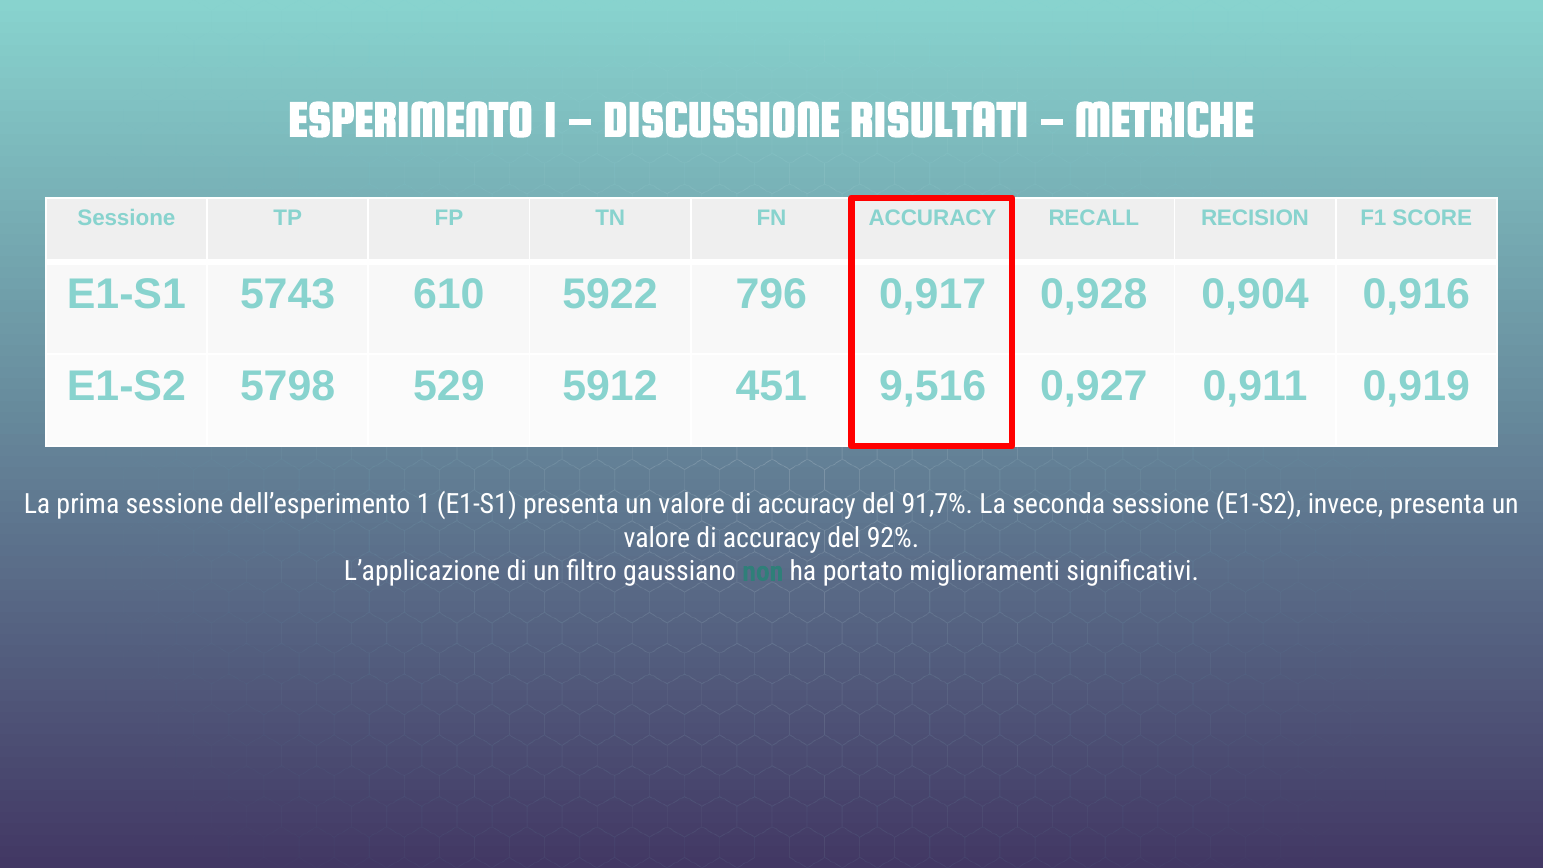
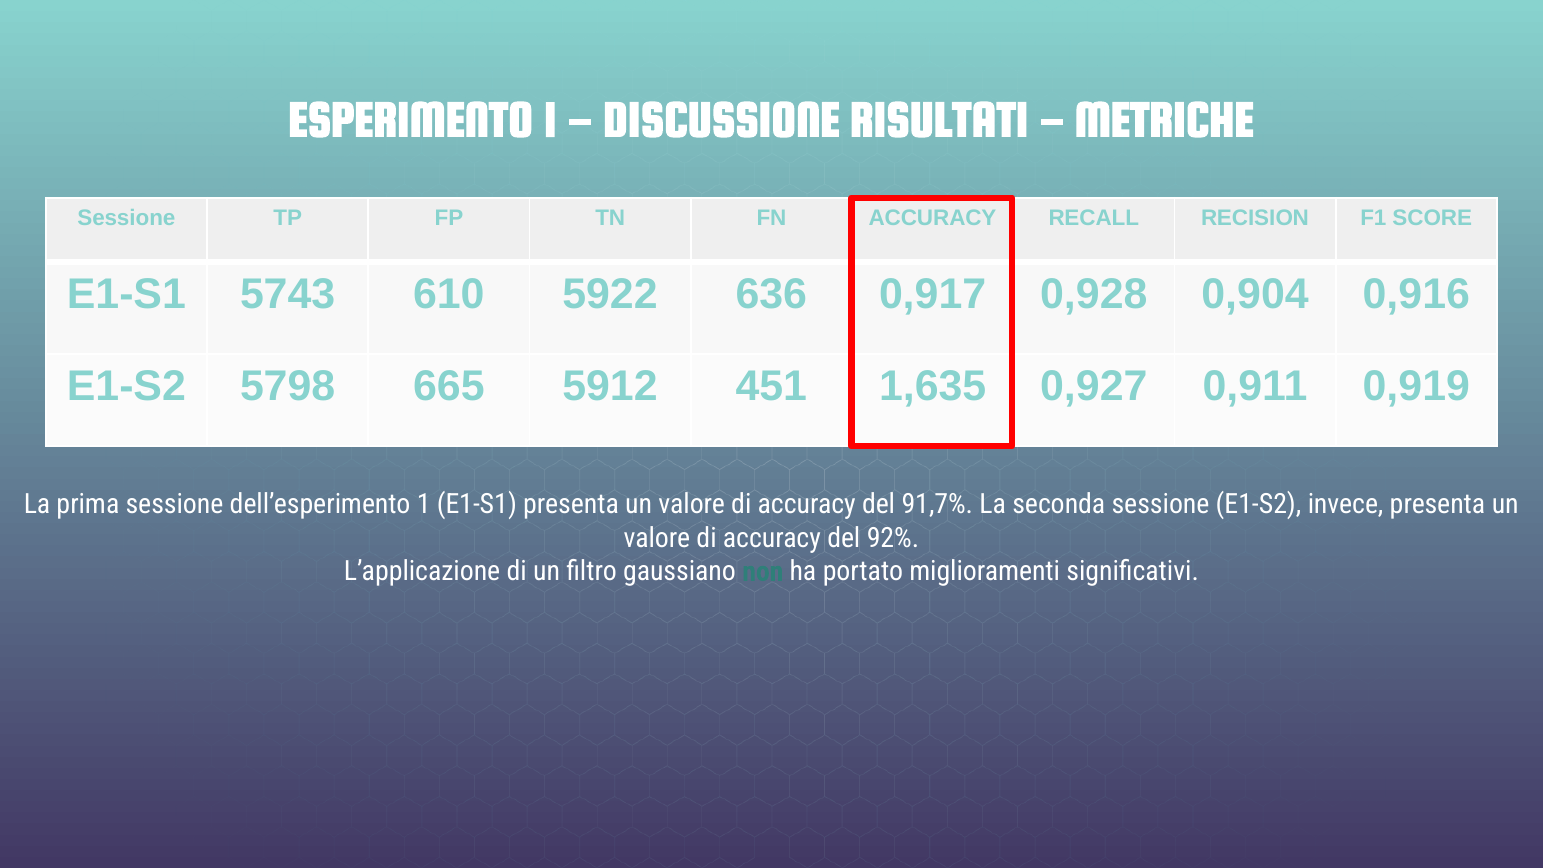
796: 796 -> 636
529: 529 -> 665
9,516: 9,516 -> 1,635
